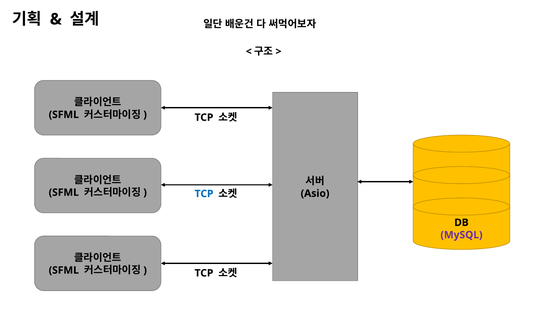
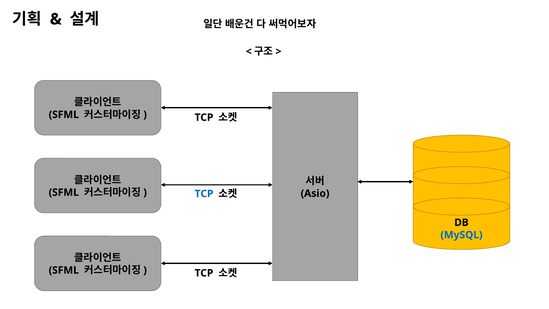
MySQL colour: purple -> blue
